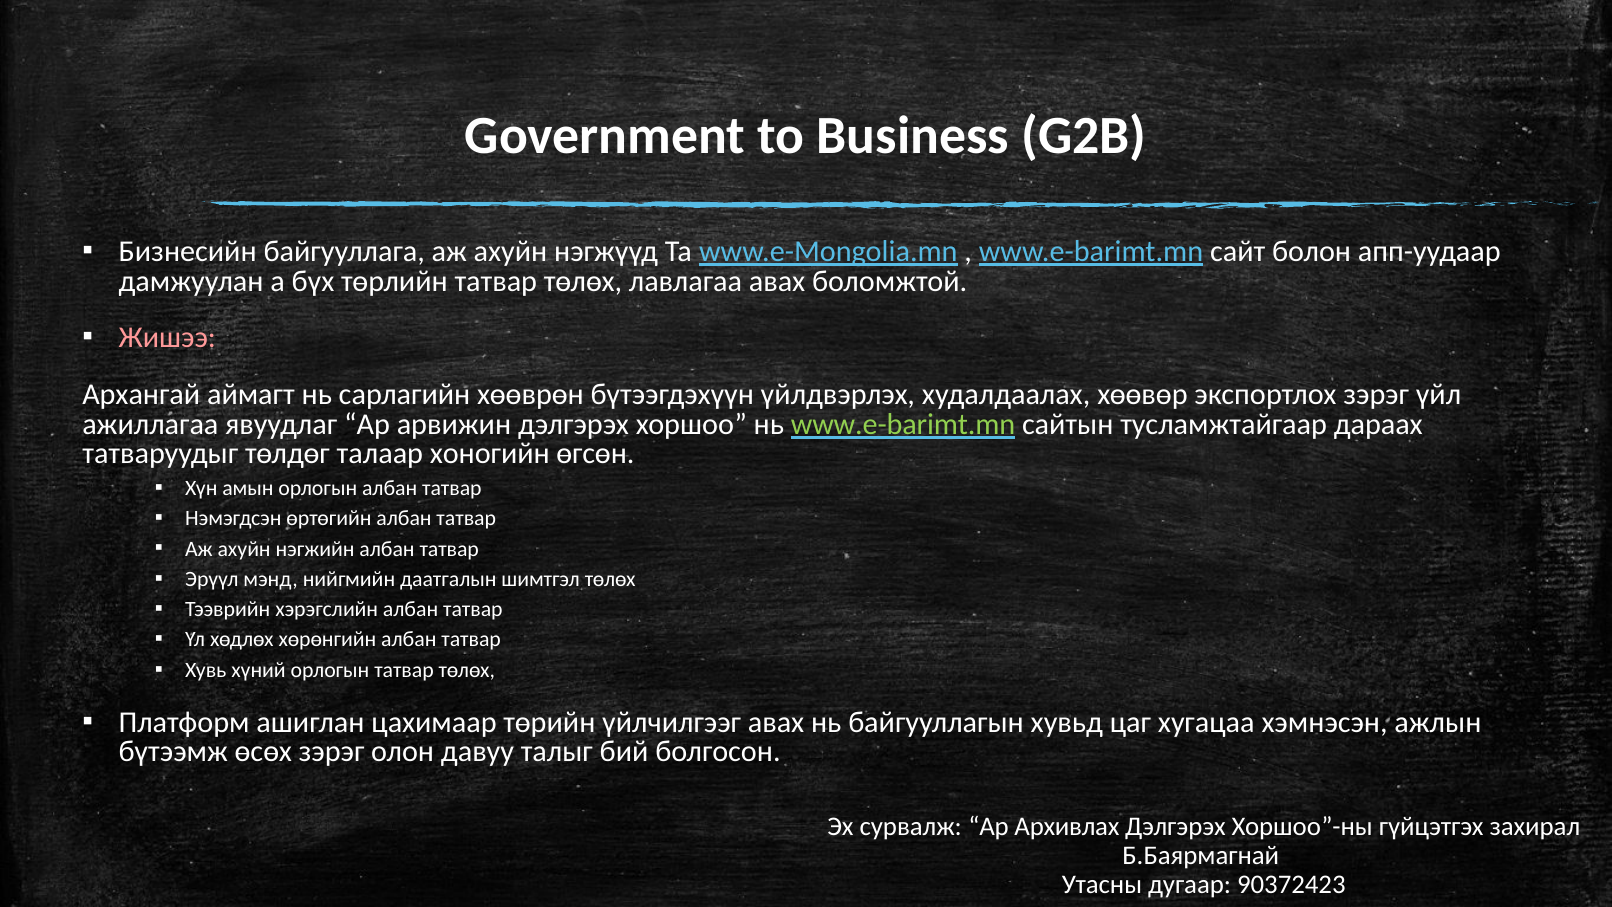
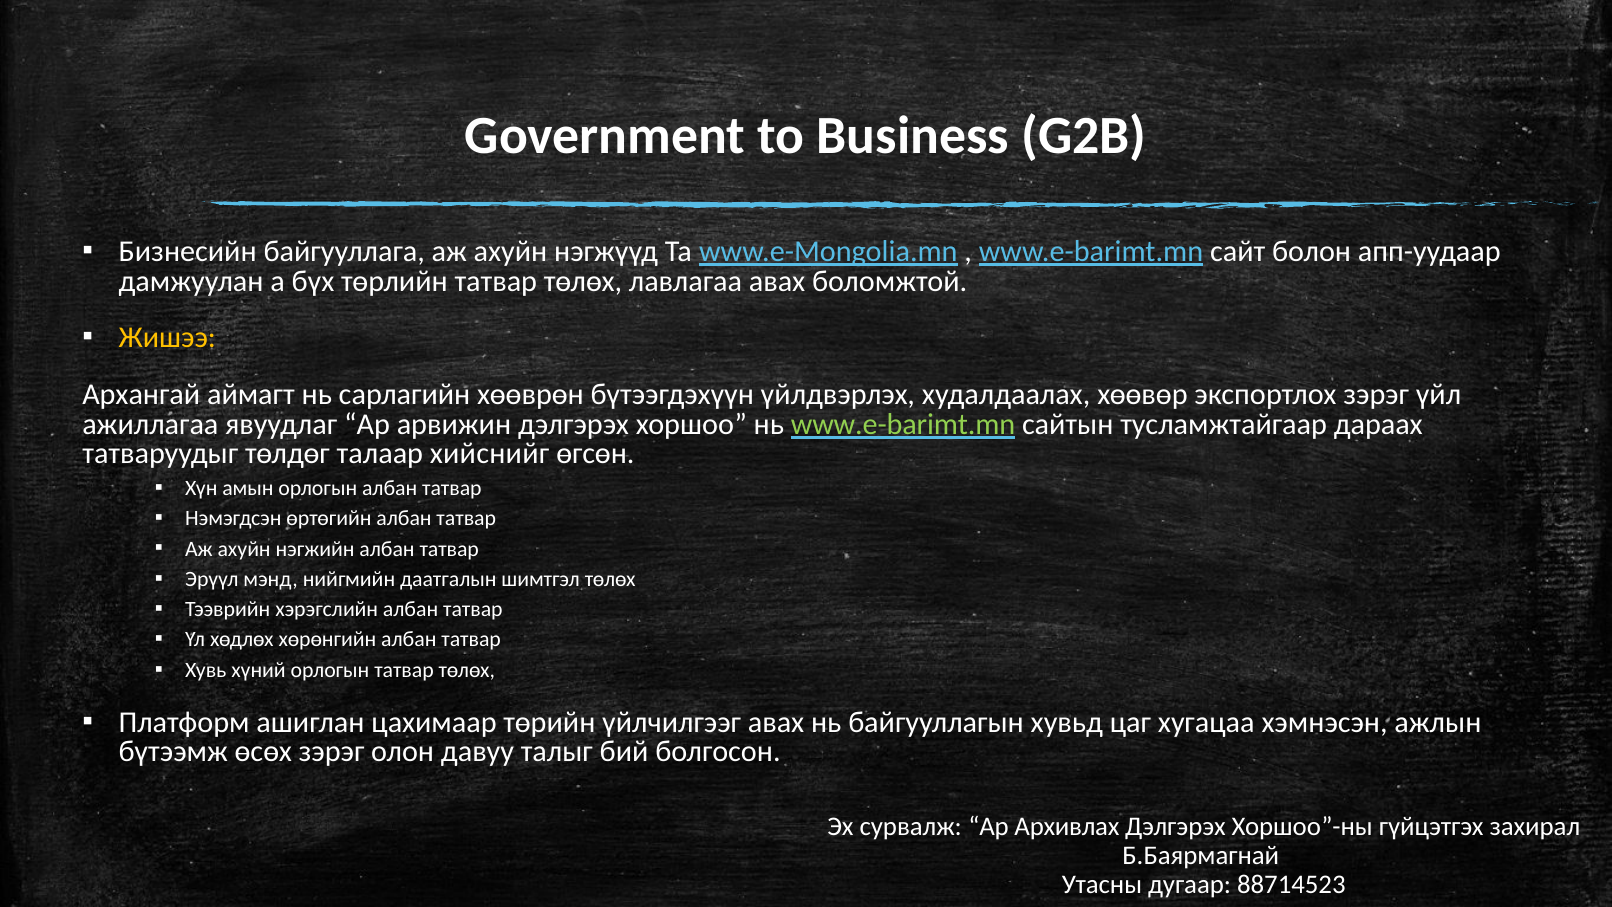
Жишээ colour: pink -> yellow
хоногийн: хоногийн -> хийснийг
90372423: 90372423 -> 88714523
